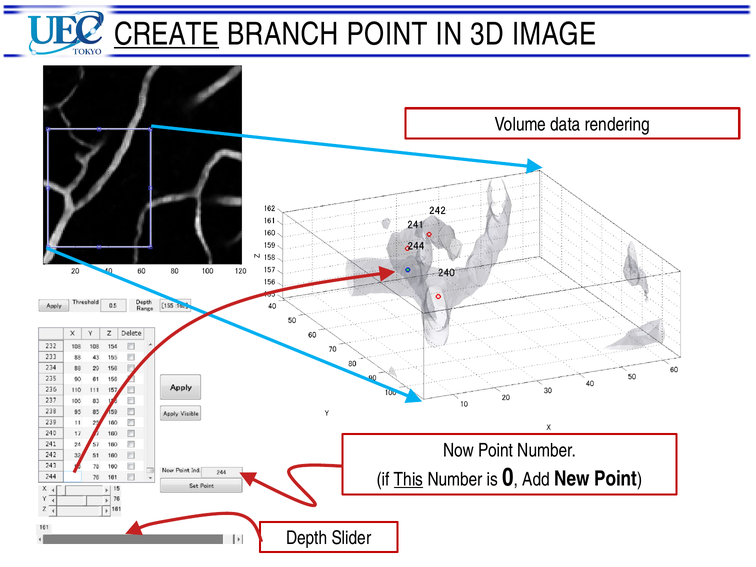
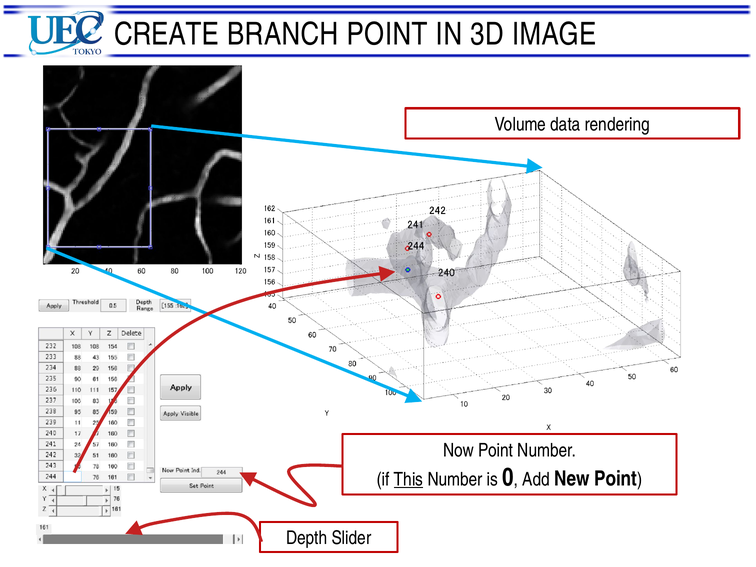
CREATE underline: present -> none
